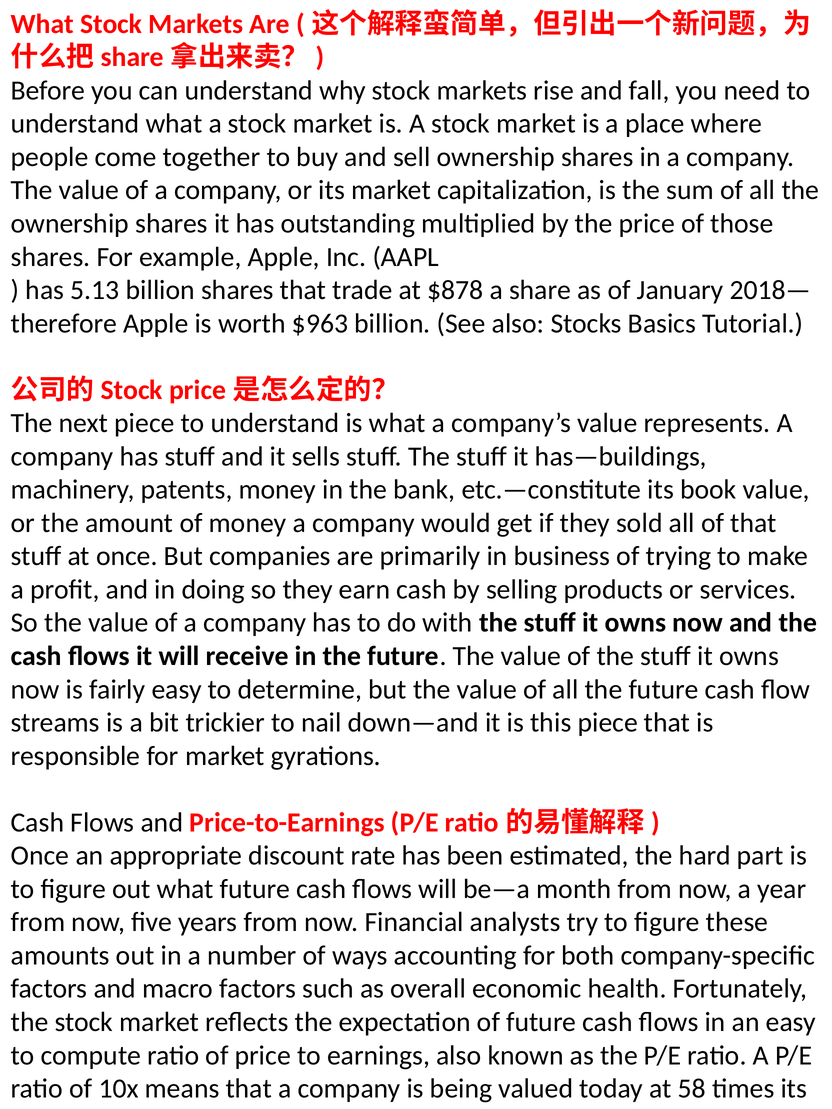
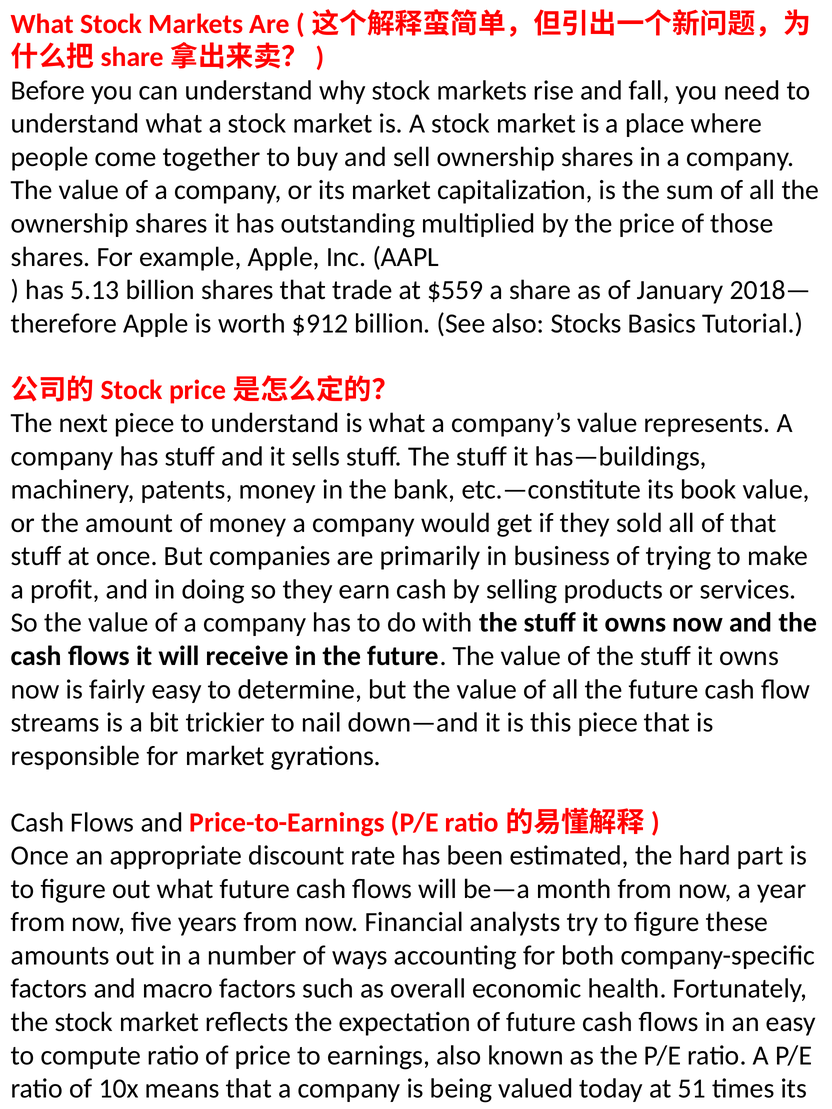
$878: $878 -> $559
$963: $963 -> $912
58: 58 -> 51
